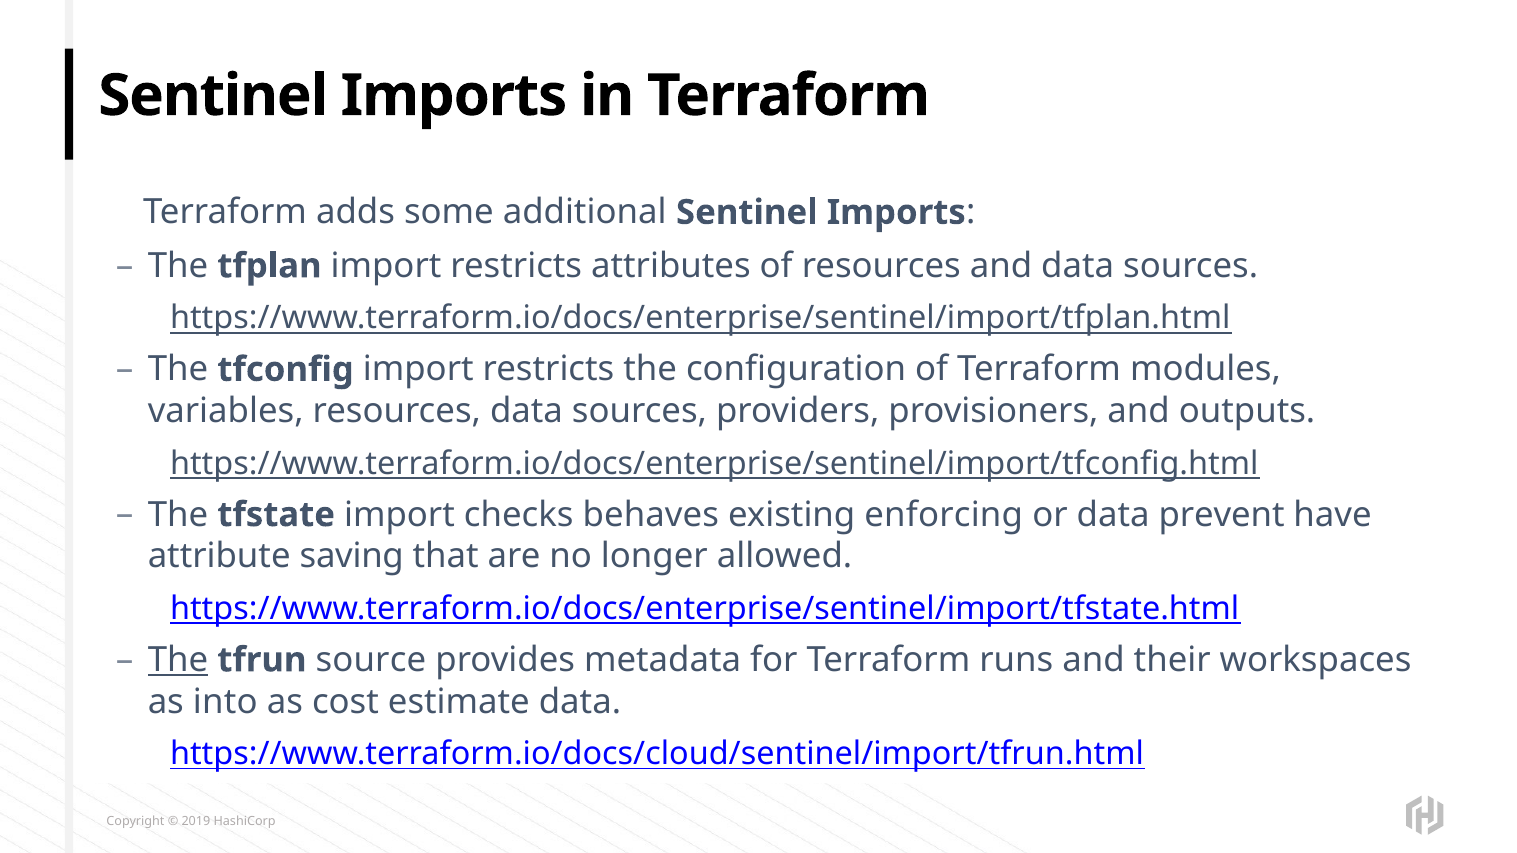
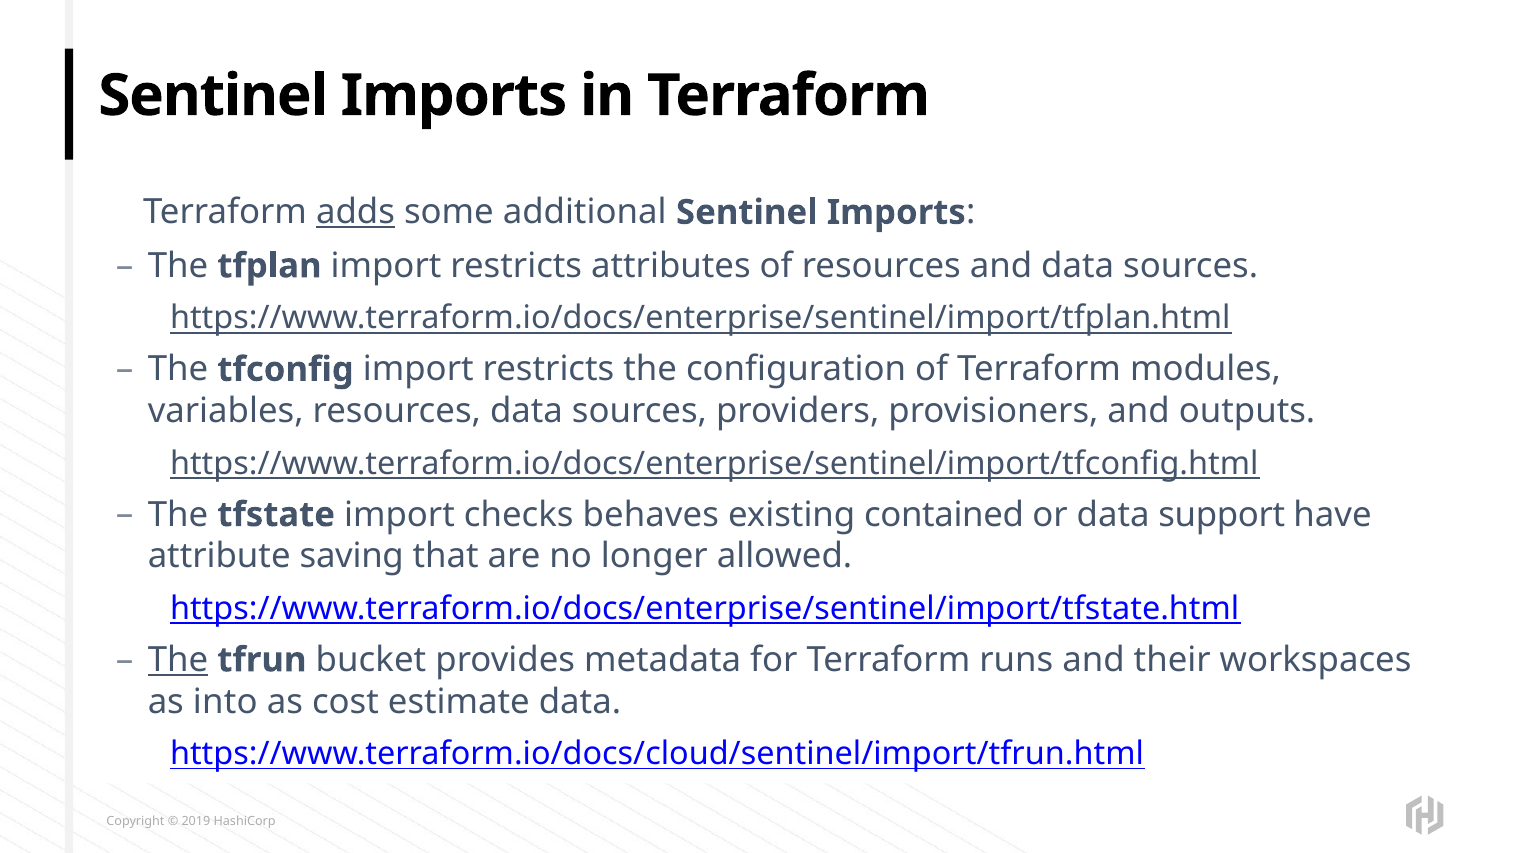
adds underline: none -> present
enforcing: enforcing -> contained
prevent: prevent -> support
source: source -> bucket
